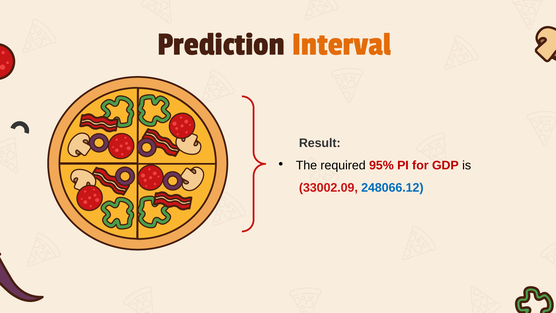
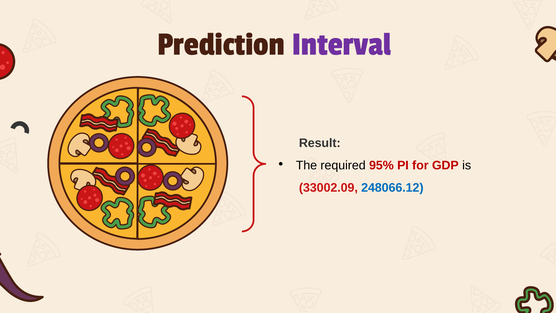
Interval colour: orange -> purple
